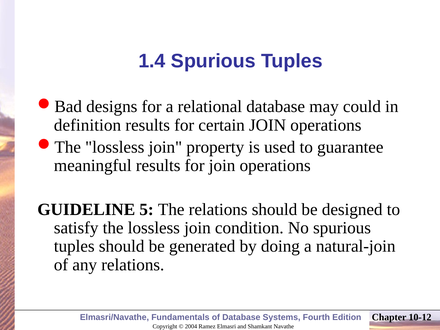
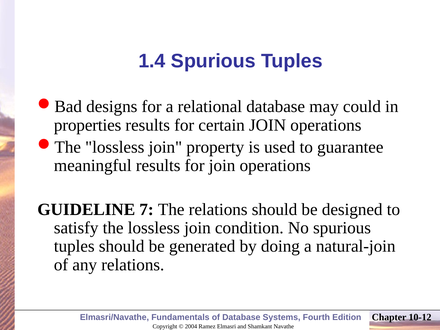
definition: definition -> properties
5: 5 -> 7
